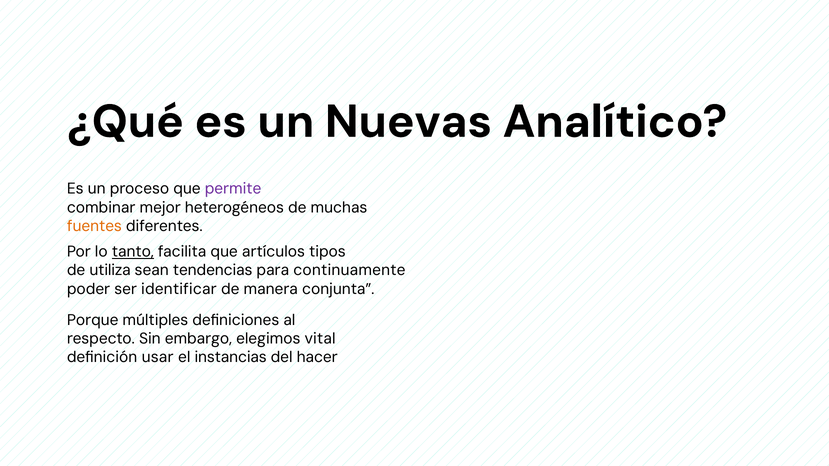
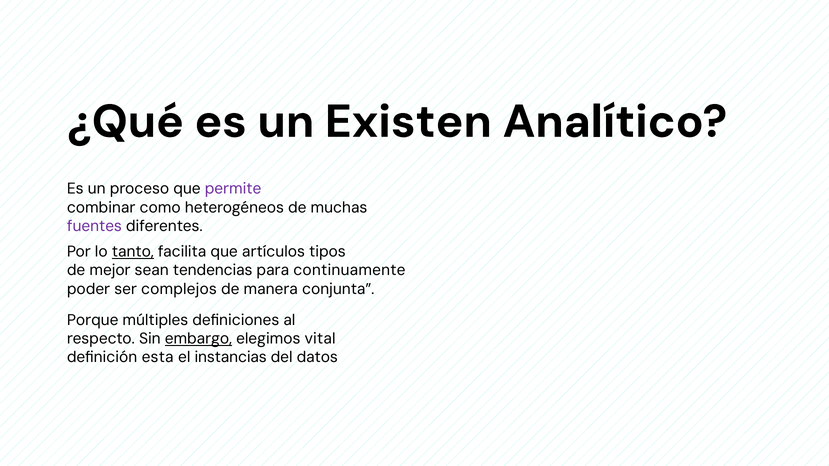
Nuevas: Nuevas -> Existen
mejor: mejor -> como
fuentes colour: orange -> purple
utiliza: utiliza -> mejor
identificar: identificar -> complejos
embargo underline: none -> present
usar: usar -> esta
hacer: hacer -> datos
